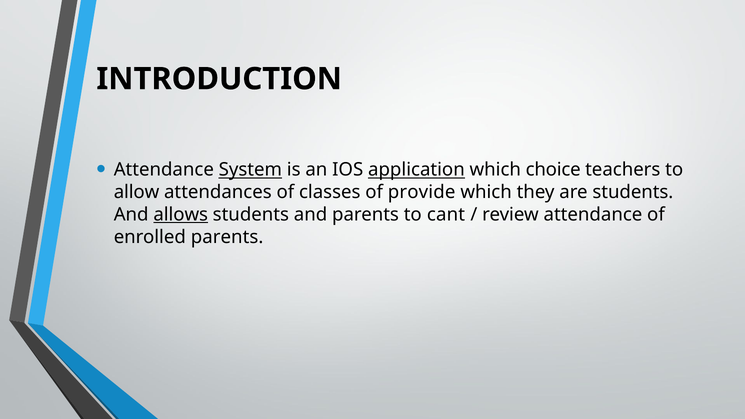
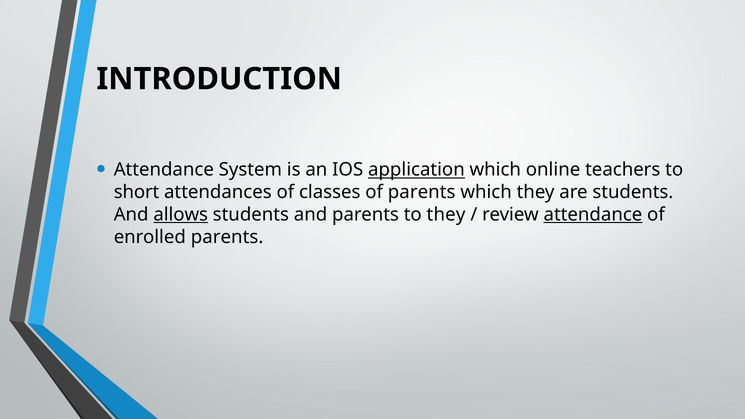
System underline: present -> none
choice: choice -> online
allow: allow -> short
of provide: provide -> parents
to cant: cant -> they
attendance at (593, 215) underline: none -> present
